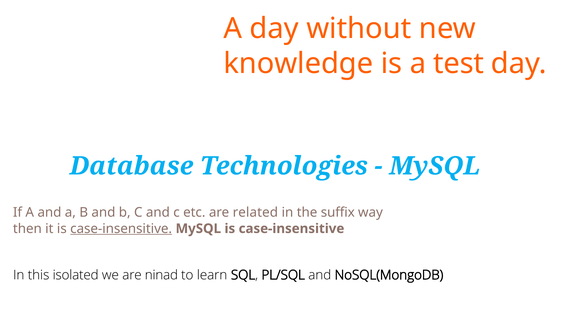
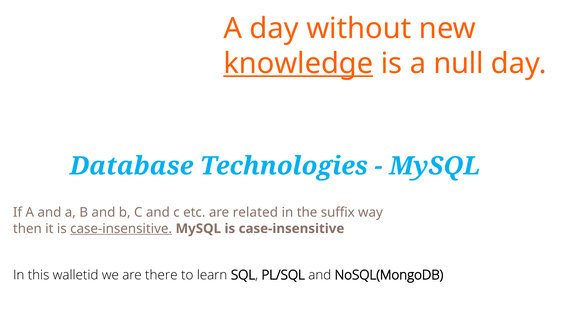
knowledge underline: none -> present
test: test -> null
isolated: isolated -> walletid
ninad: ninad -> there
